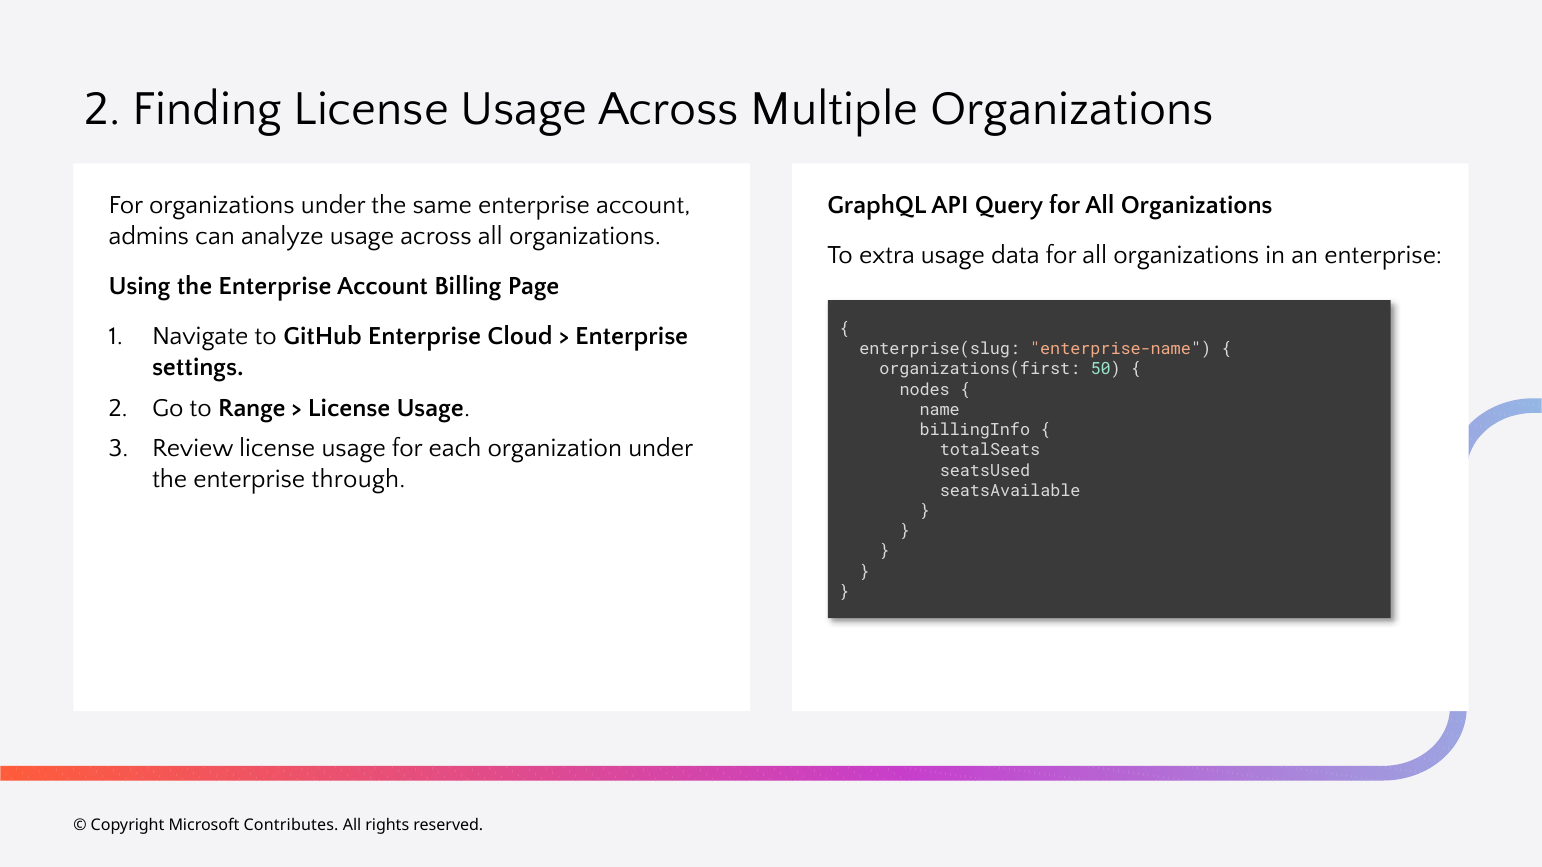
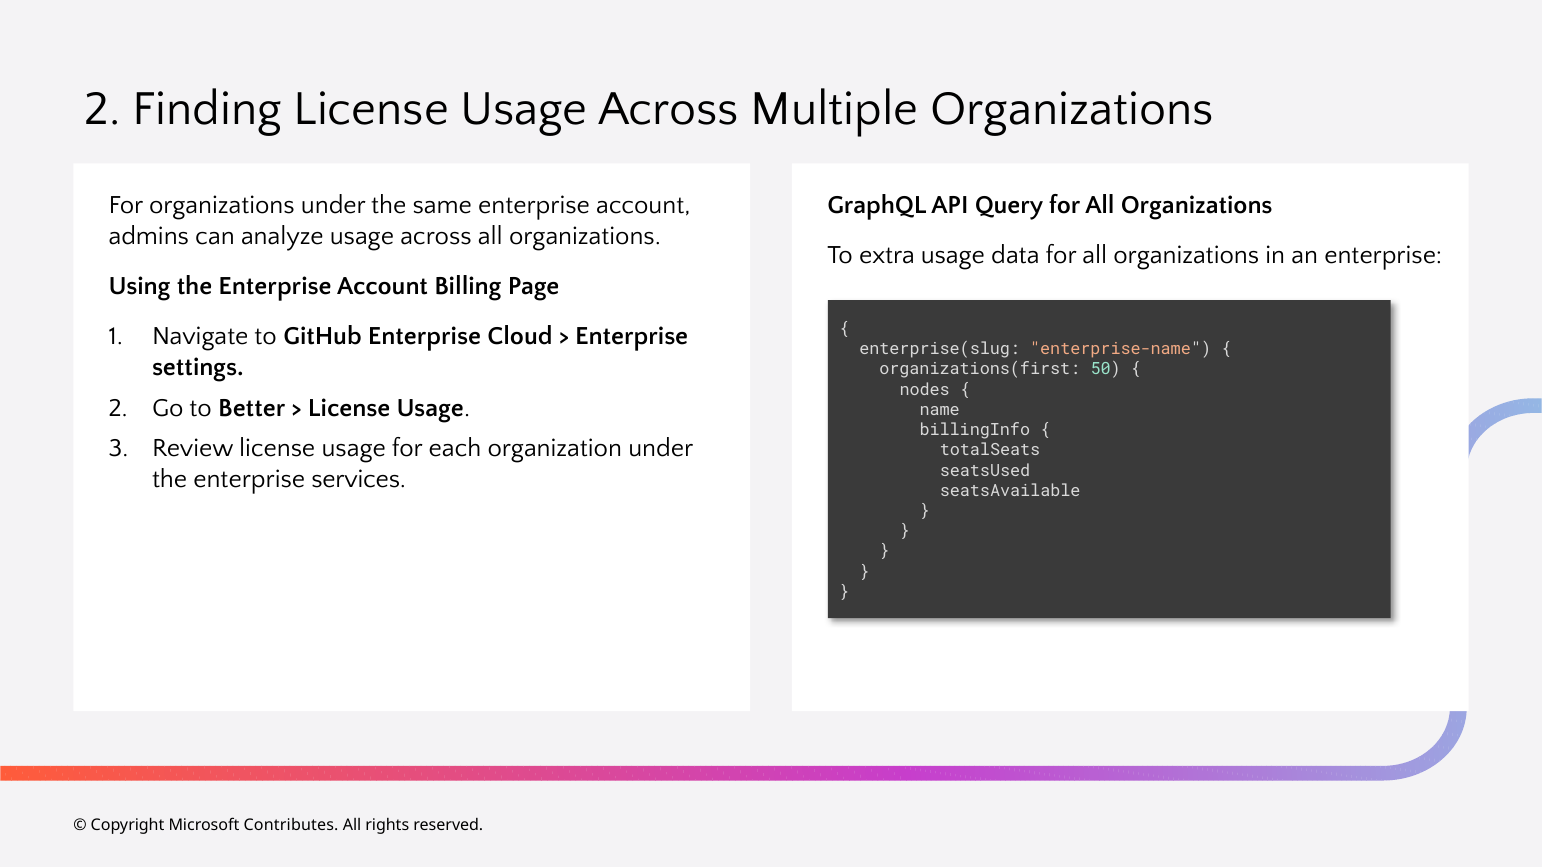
Range: Range -> Better
through: through -> services
